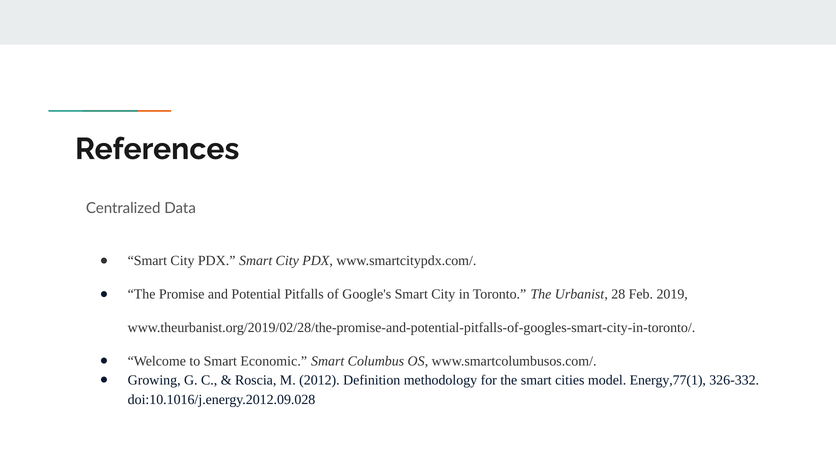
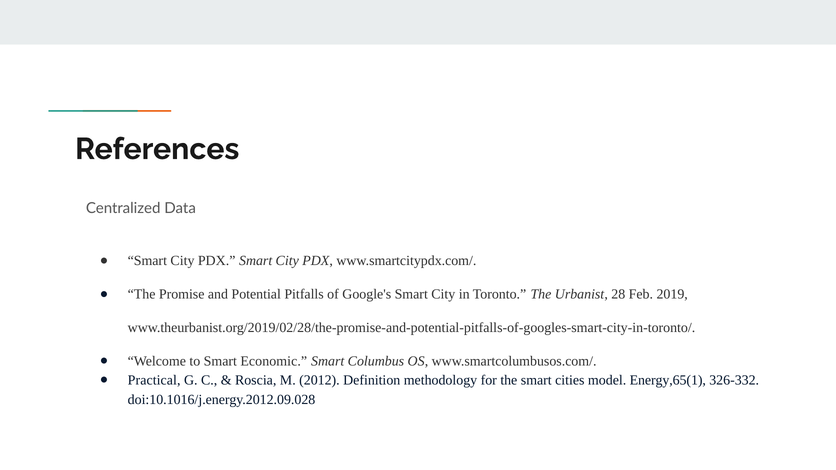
Growing: Growing -> Practical
Energy,77(1: Energy,77(1 -> Energy,65(1
